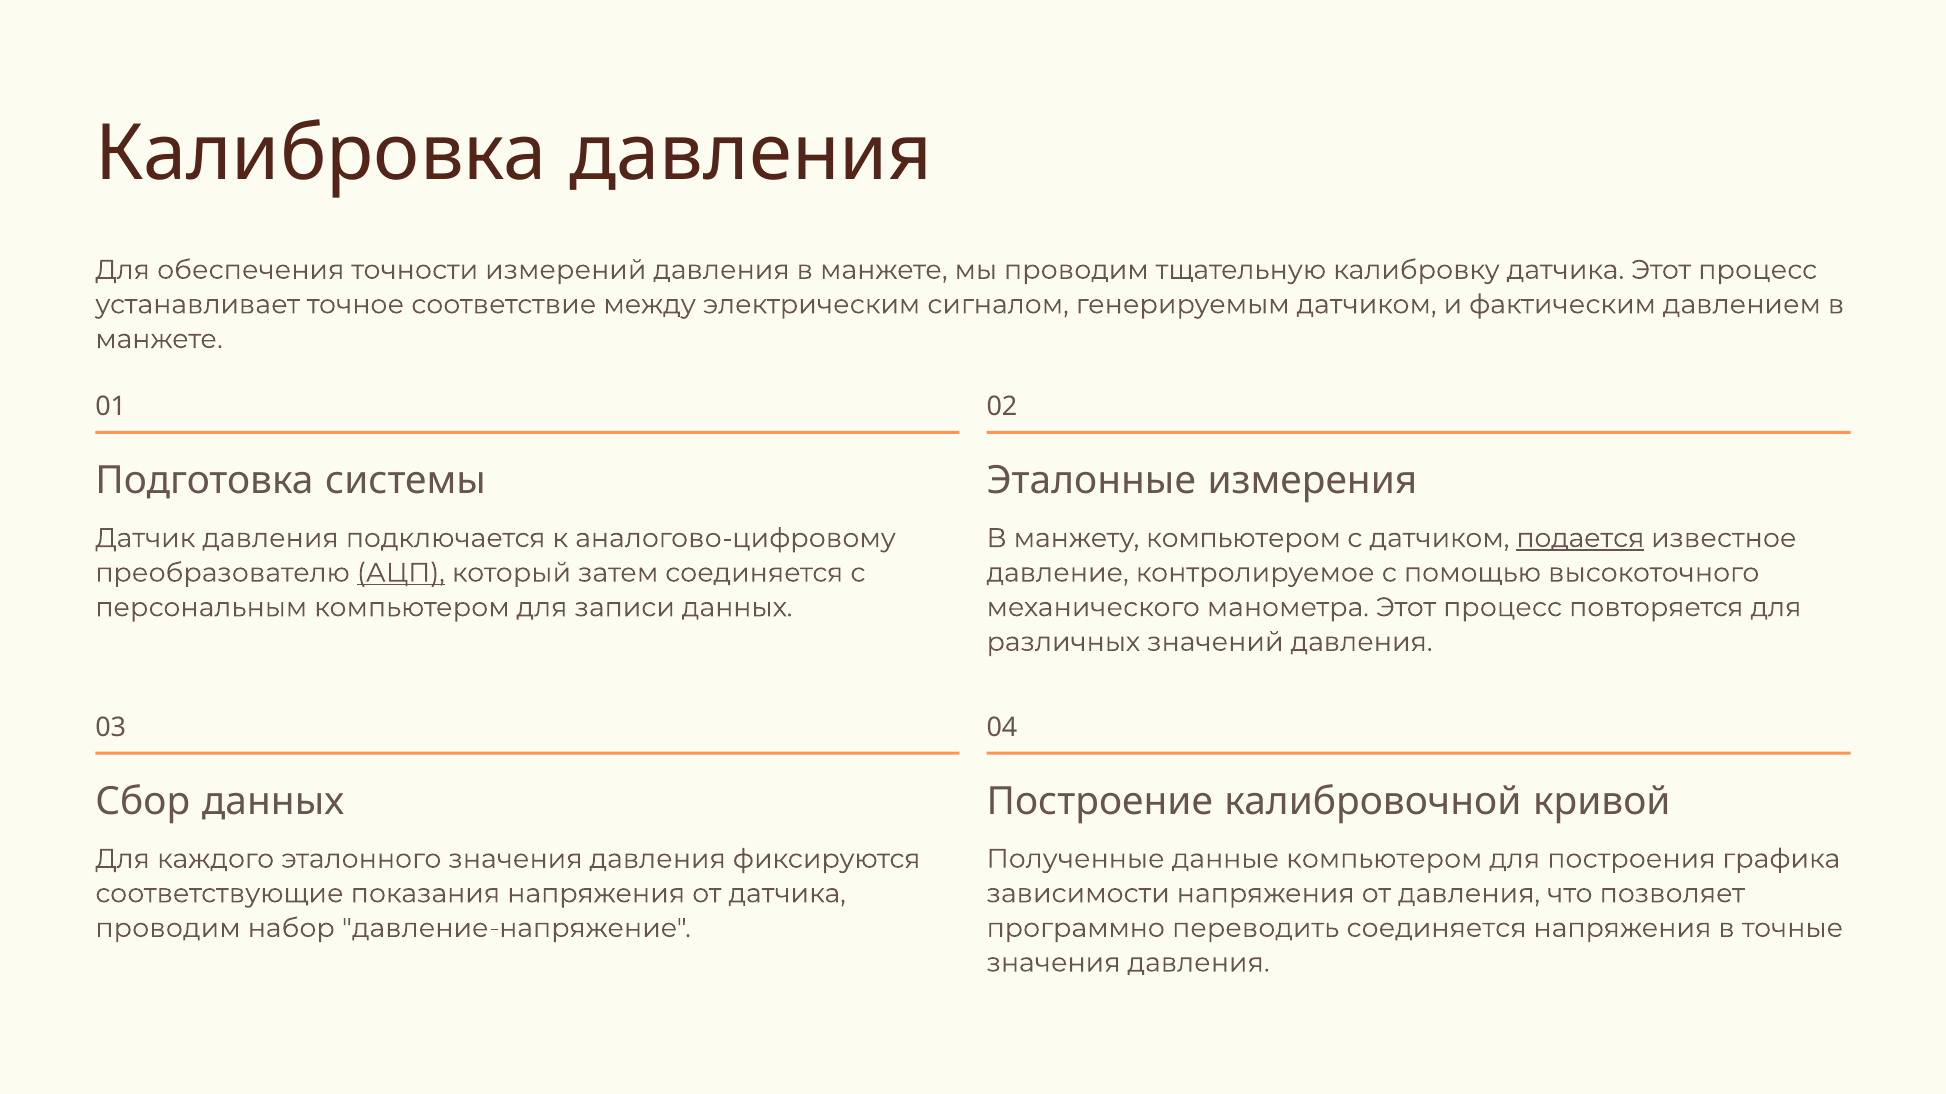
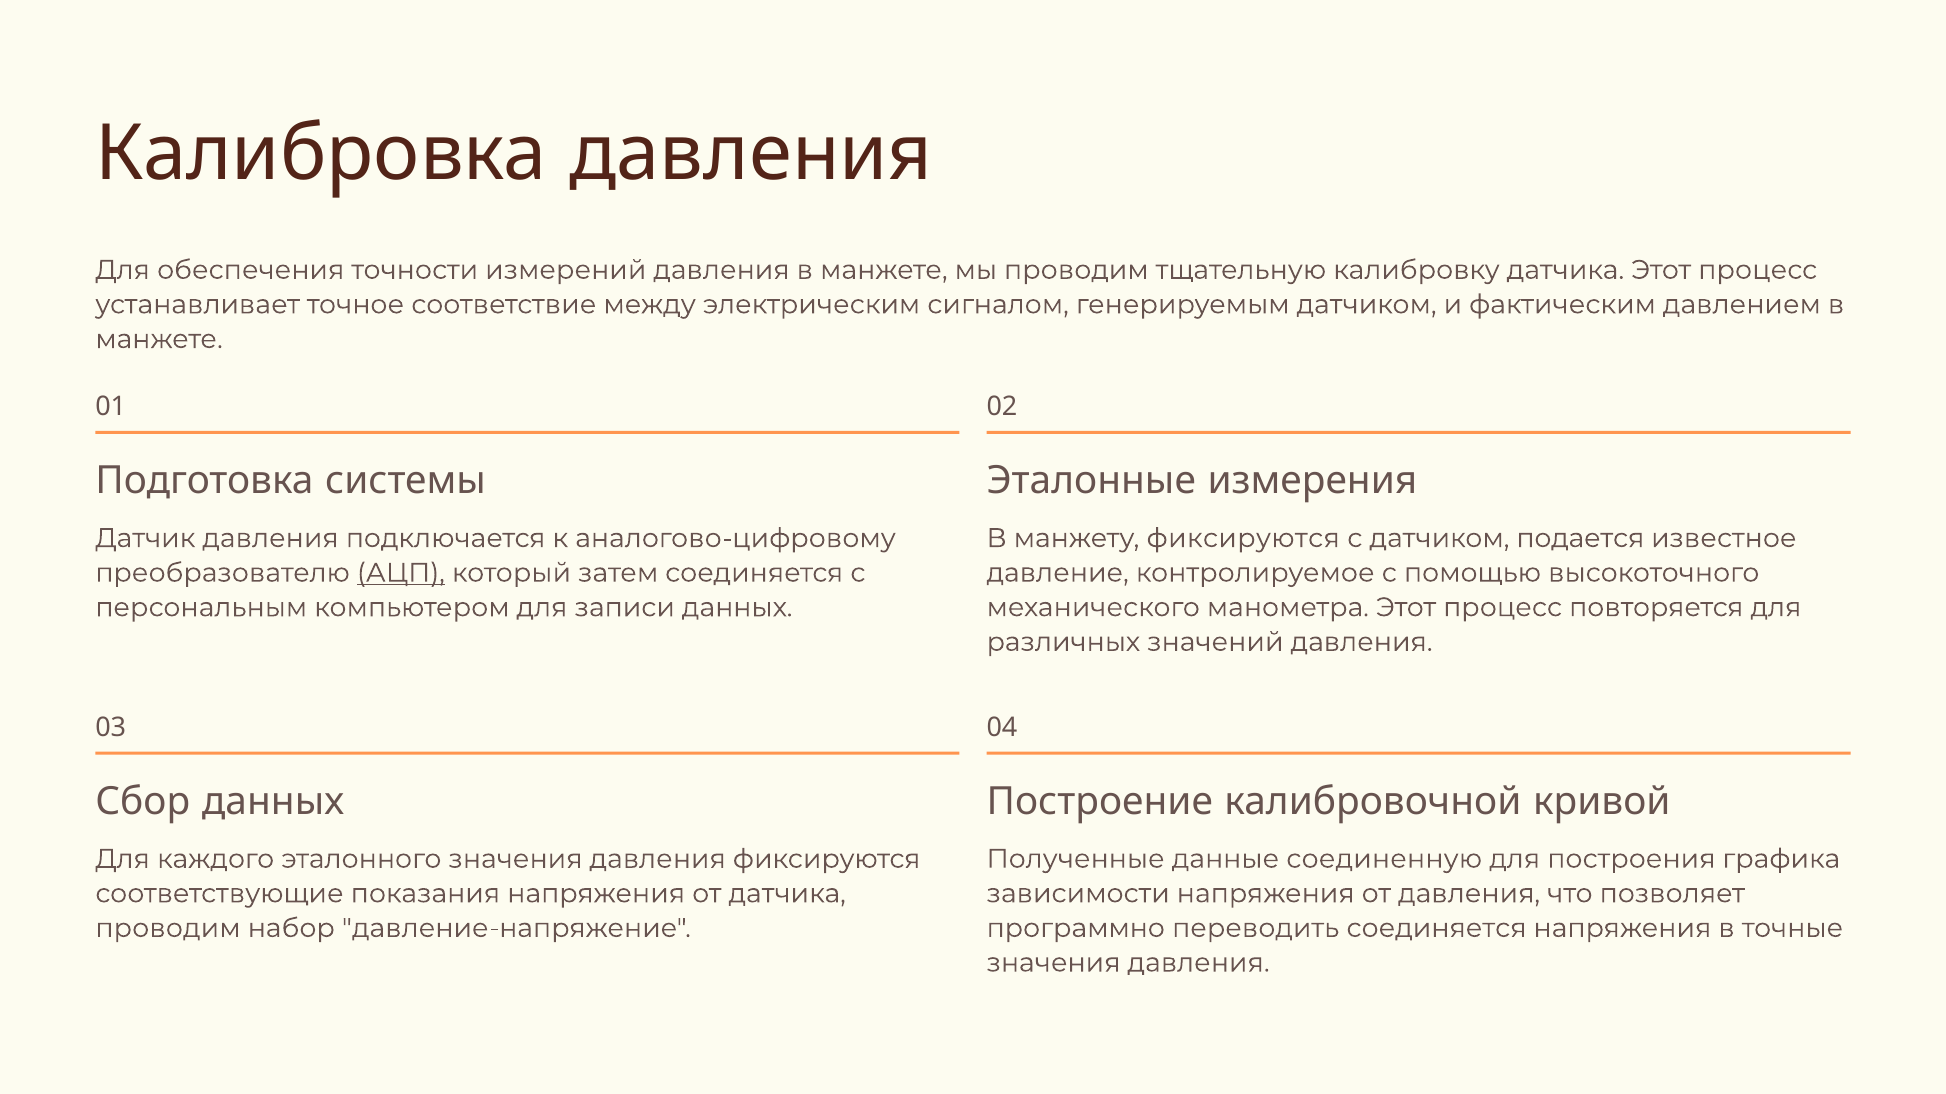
манжету компьютером: компьютером -> фиксируются
подается underline: present -> none
данные компьютером: компьютером -> соединенную
